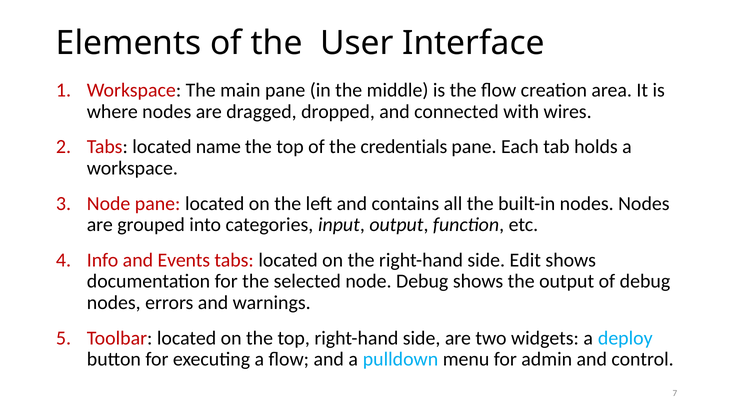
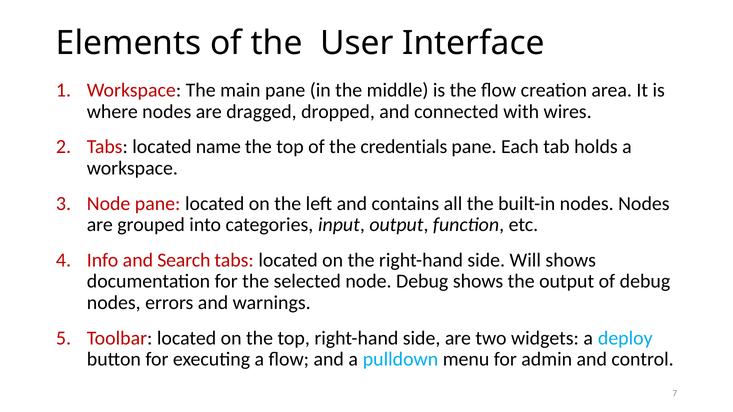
Events: Events -> Search
Edit: Edit -> Will
